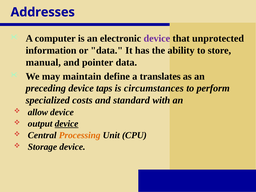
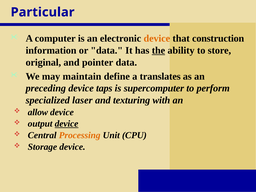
Addresses: Addresses -> Particular
device at (157, 38) colour: purple -> orange
unprotected: unprotected -> construction
the underline: none -> present
manual: manual -> original
circumstances: circumstances -> supercomputer
costs: costs -> laser
standard: standard -> texturing
